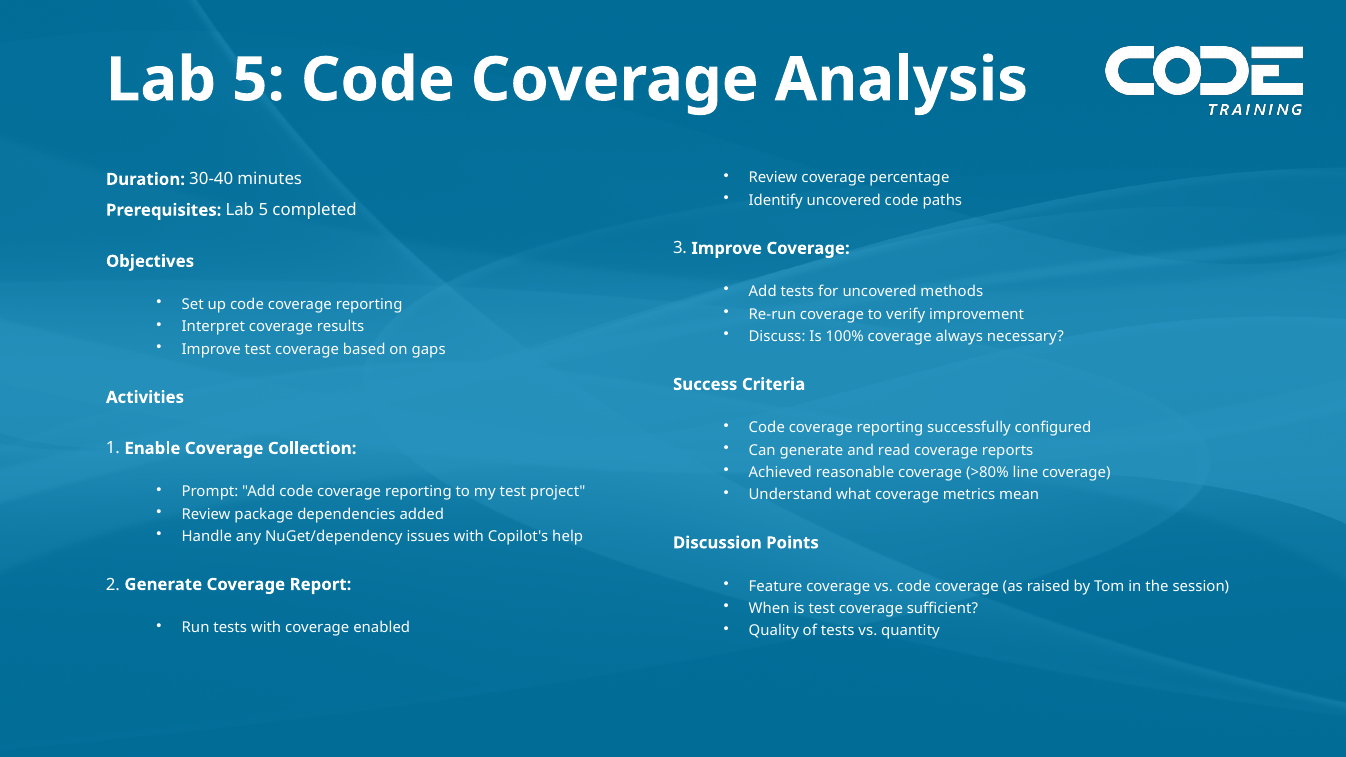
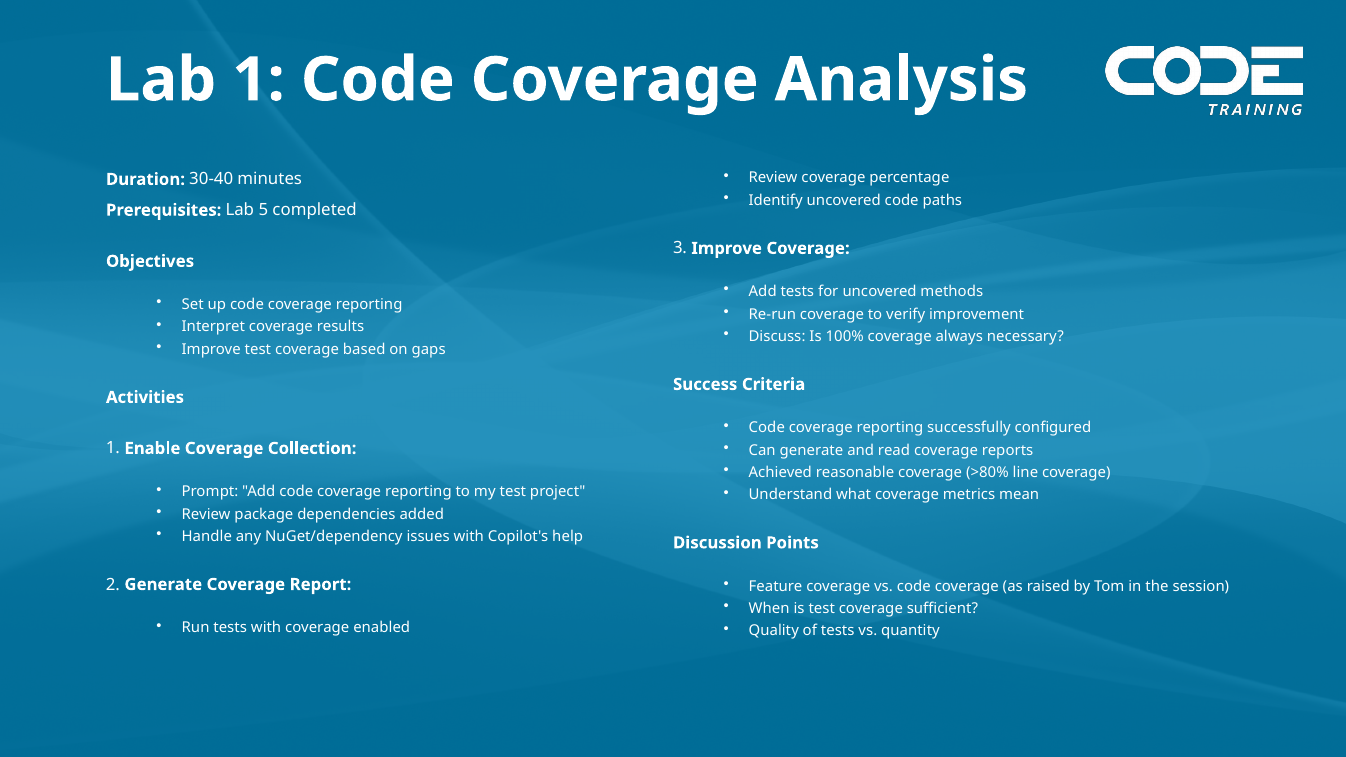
5 at (259, 80): 5 -> 1
